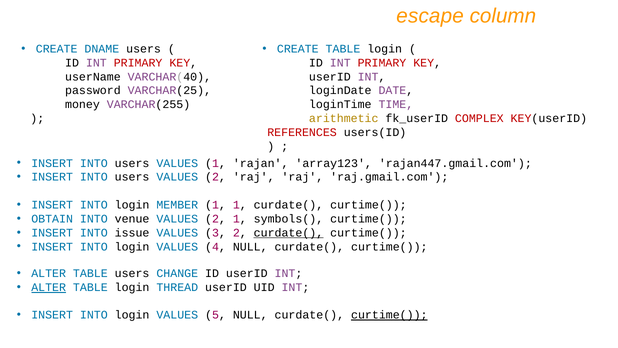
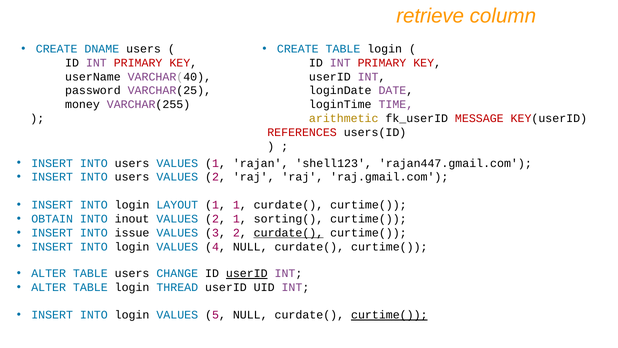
escape: escape -> retrieve
COMPLEX: COMPLEX -> MESSAGE
array123: array123 -> shell123
MEMBER: MEMBER -> LAYOUT
venue: venue -> inout
symbols(: symbols( -> sorting(
userID at (247, 273) underline: none -> present
ALTER at (49, 287) underline: present -> none
